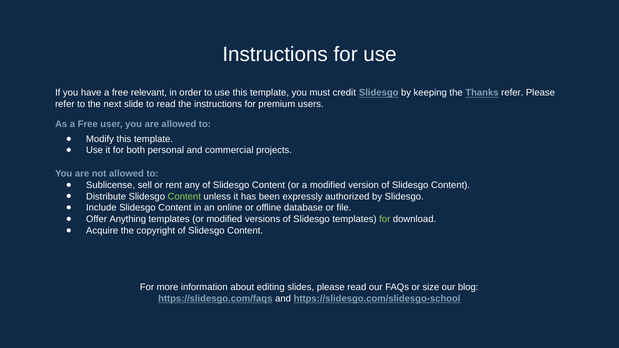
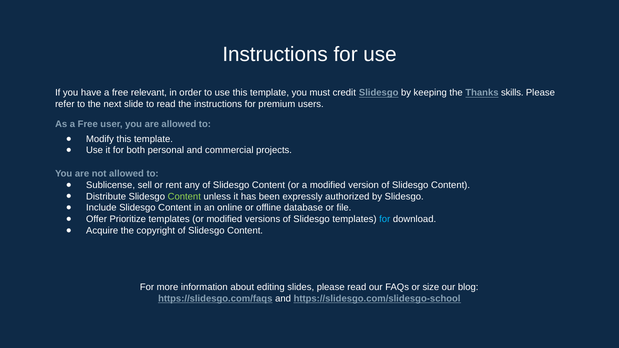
Thanks refer: refer -> skills
Anything: Anything -> Prioritize
for at (385, 219) colour: light green -> light blue
